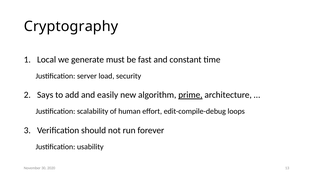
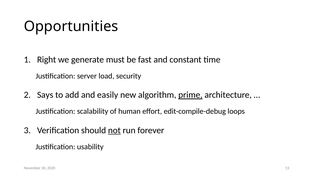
Cryptography: Cryptography -> Opportunities
Local: Local -> Right
not underline: none -> present
